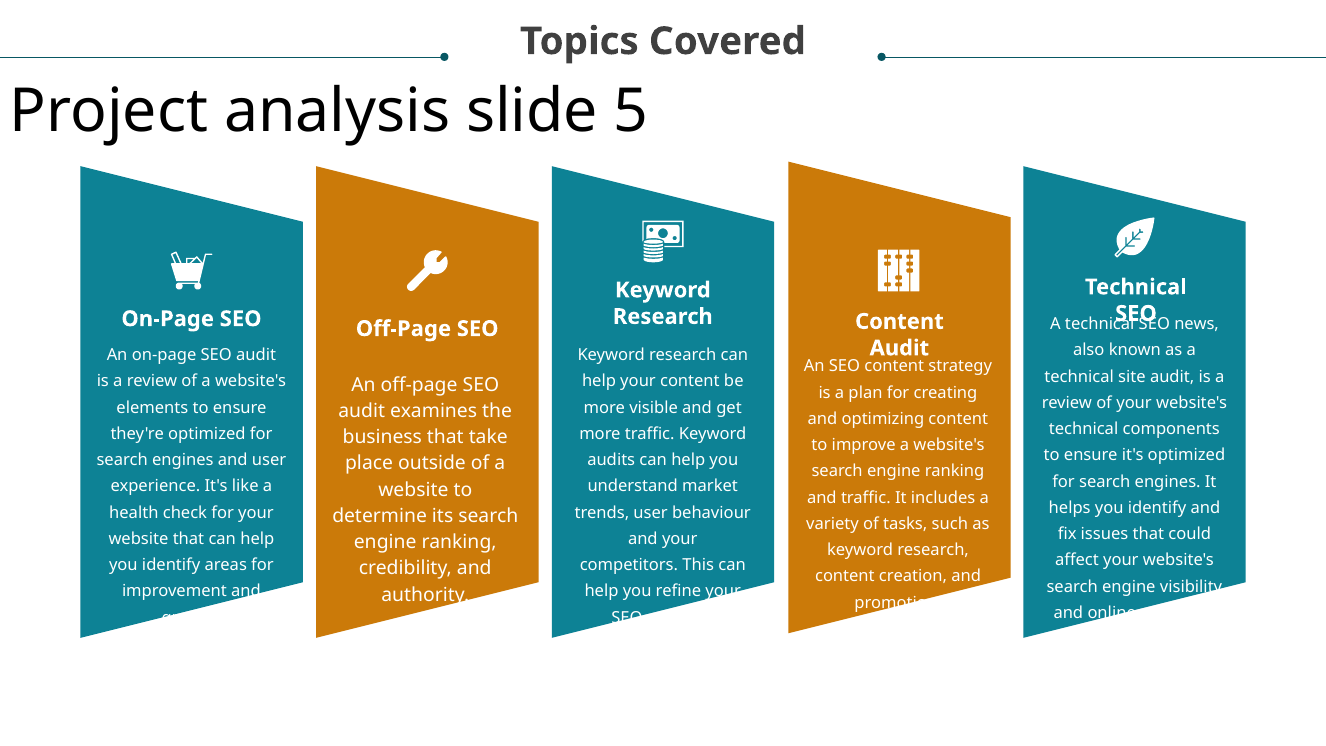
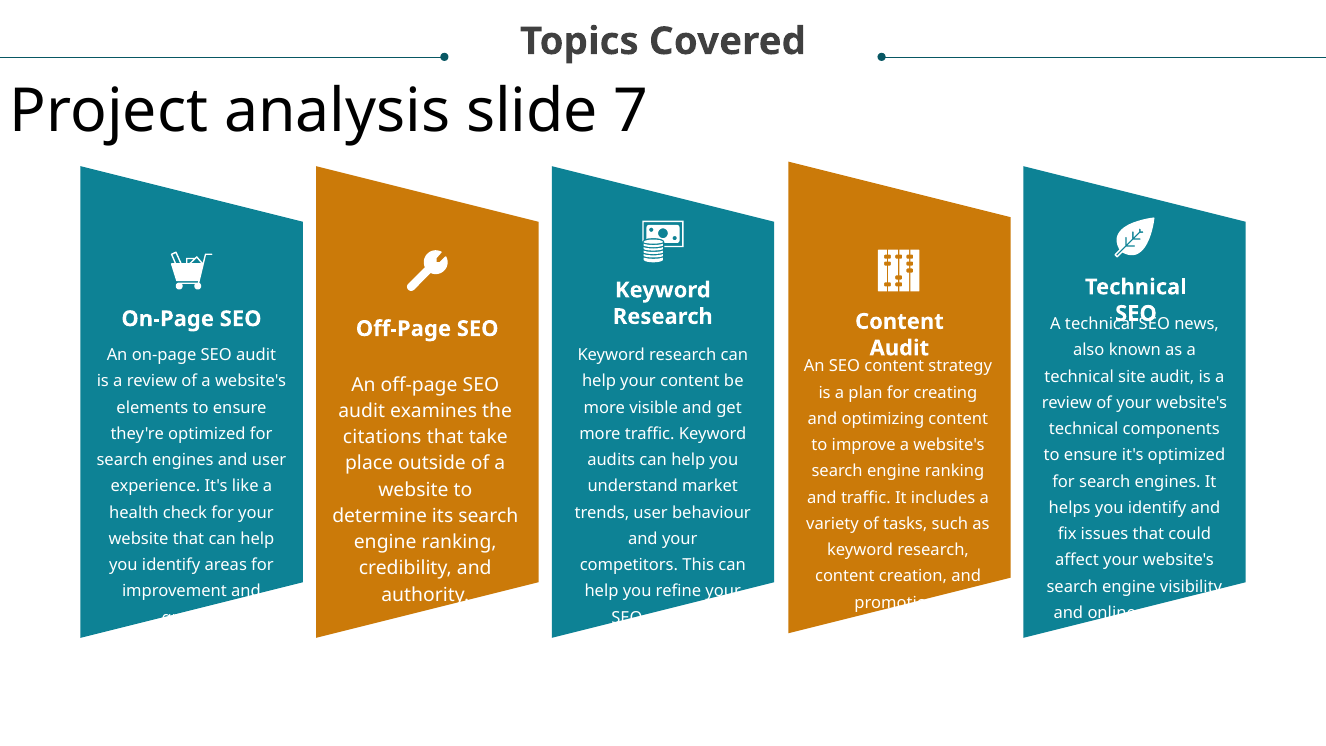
5: 5 -> 7
business: business -> citations
